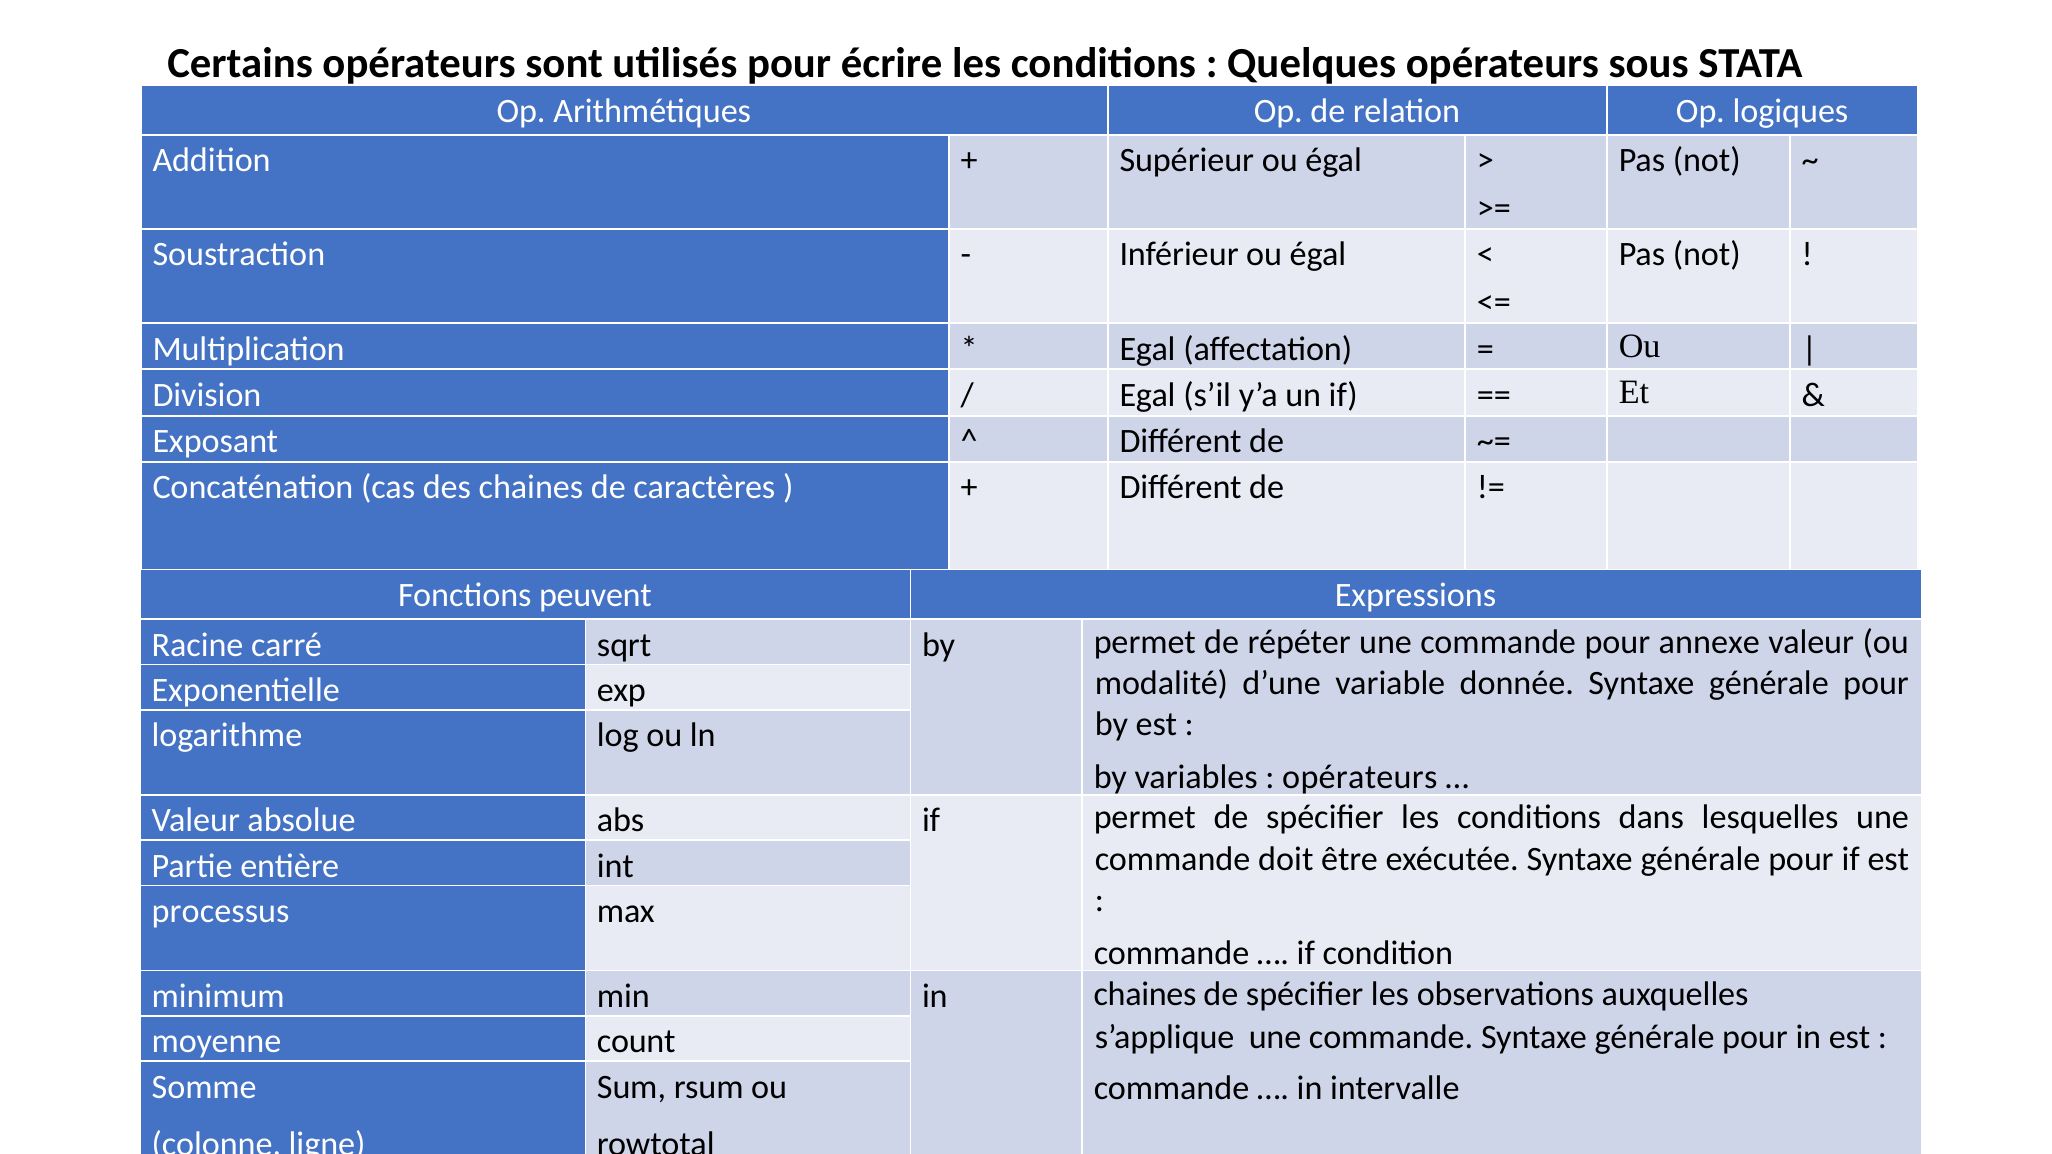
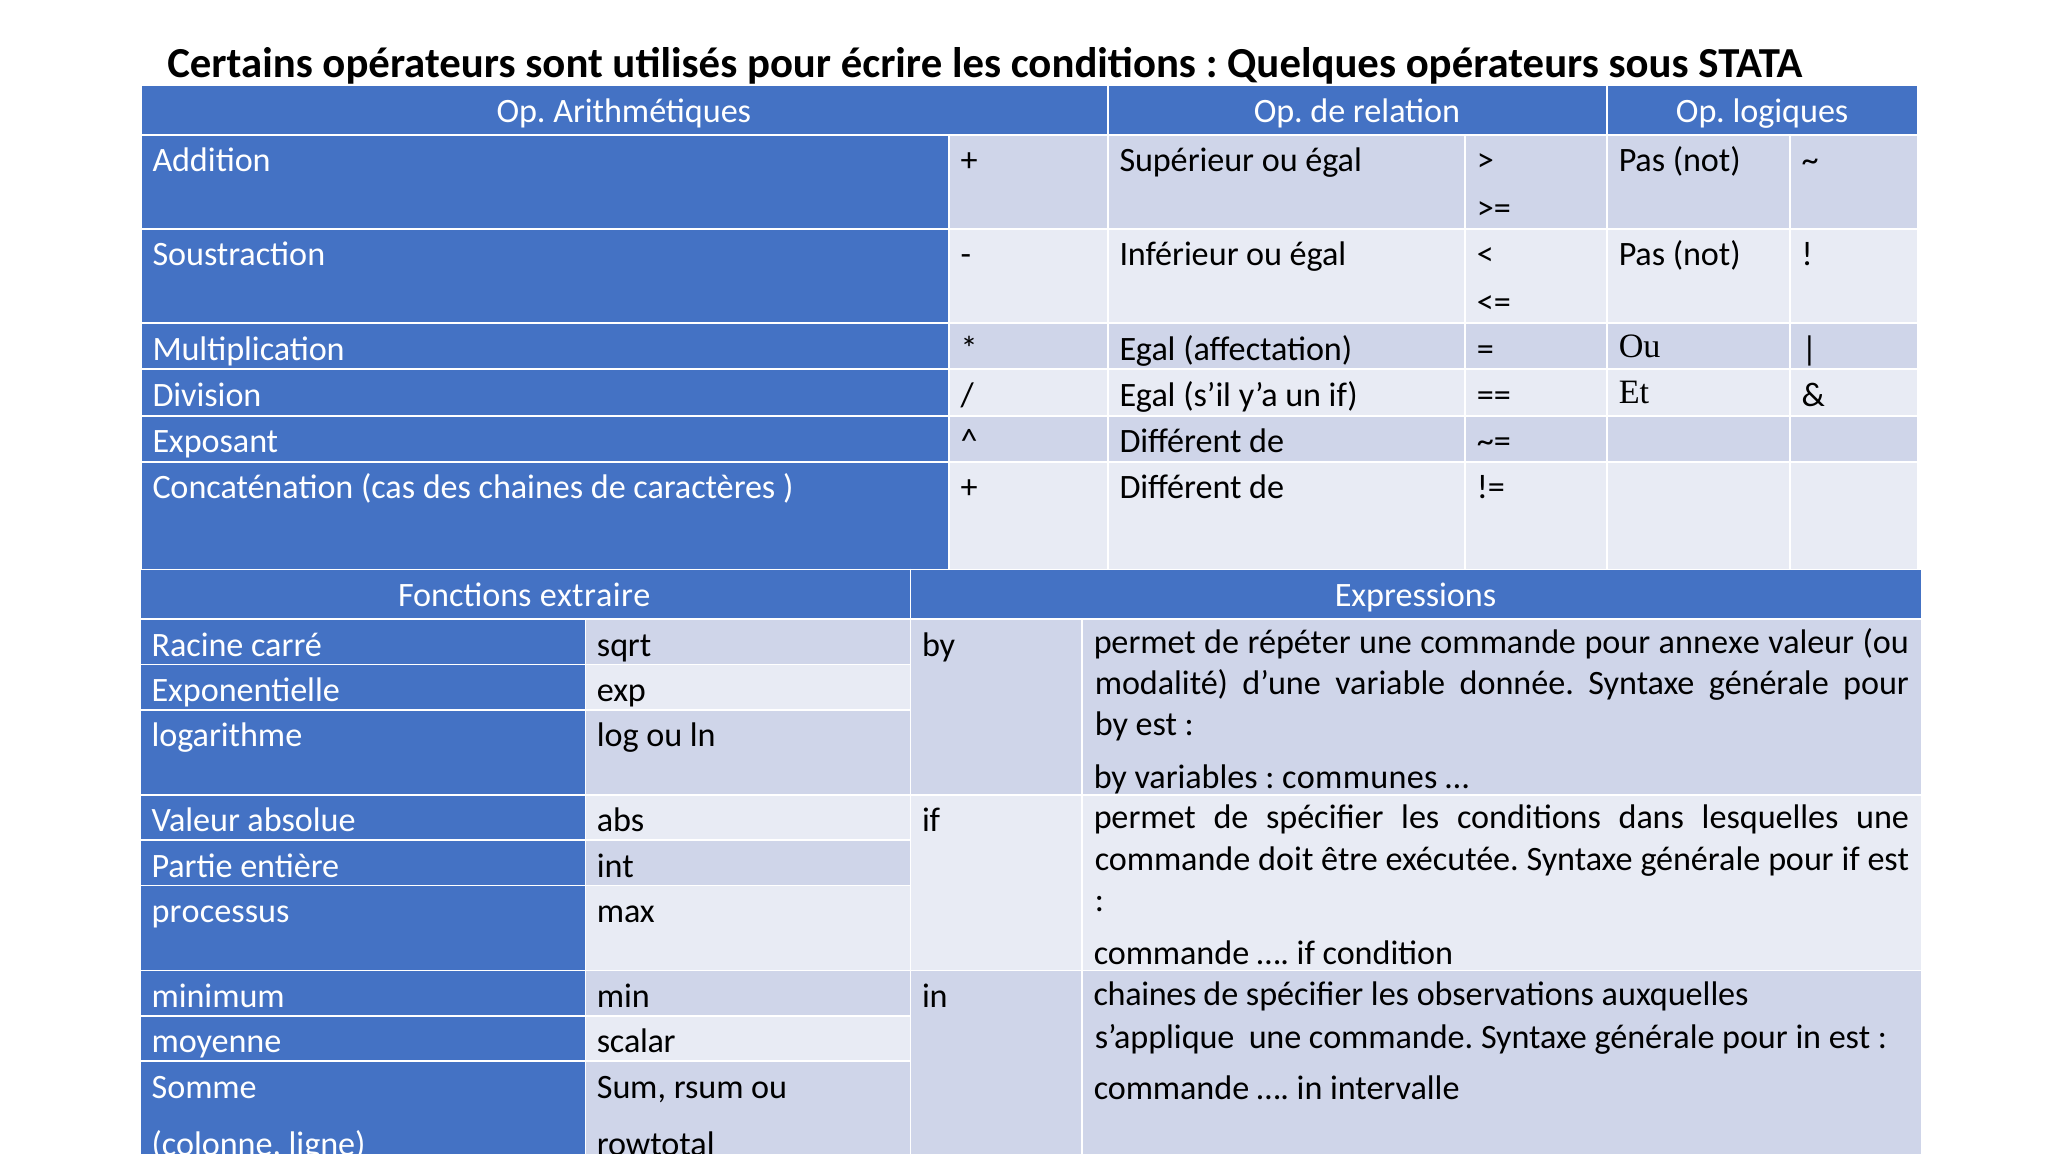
peuvent: peuvent -> extraire
opérateurs at (1360, 778): opérateurs -> communes
count: count -> scalar
